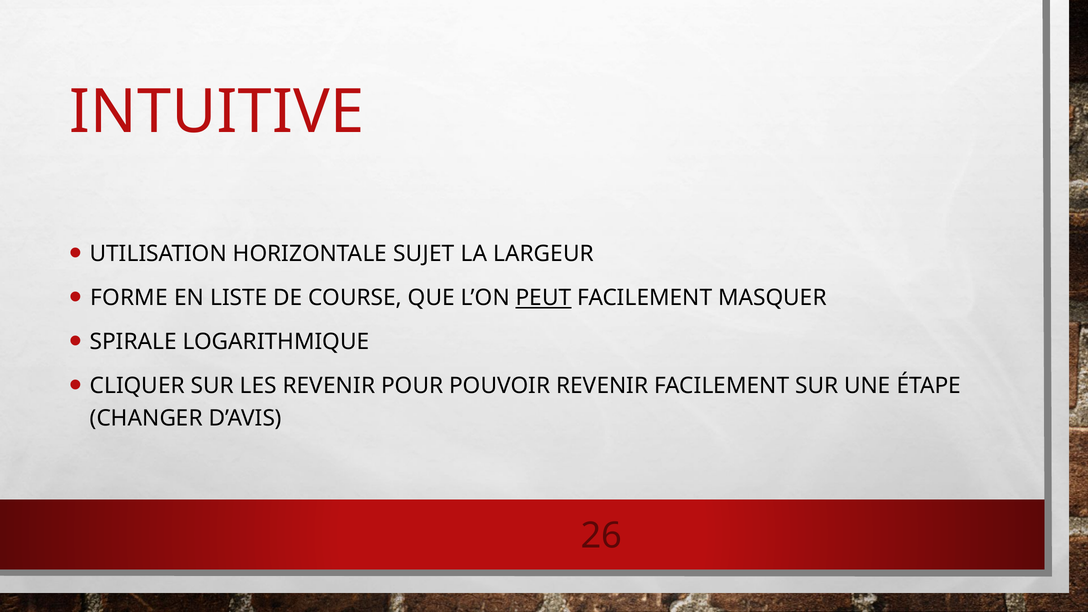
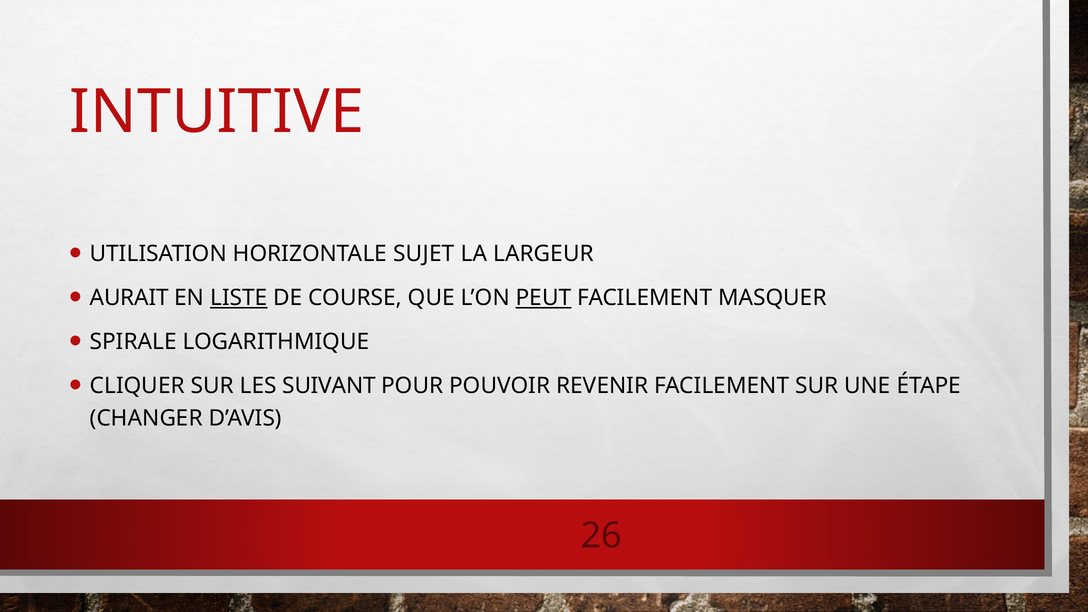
FORME: FORME -> AURAIT
LISTE underline: none -> present
LES REVENIR: REVENIR -> SUIVANT
